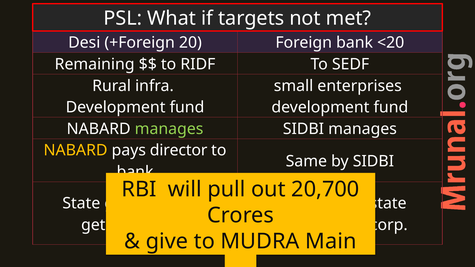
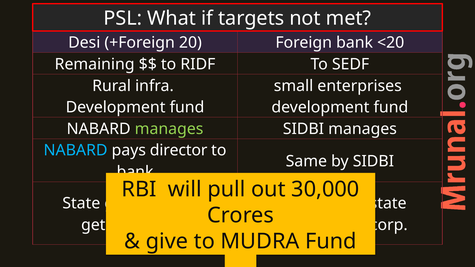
NABARD at (76, 151) colour: yellow -> light blue
20,700: 20,700 -> 30,000
MUDRA Main: Main -> Fund
